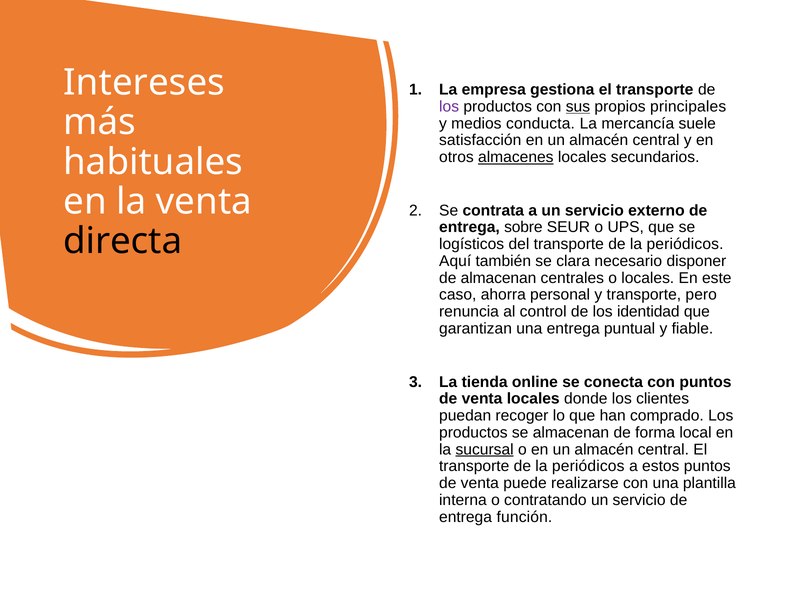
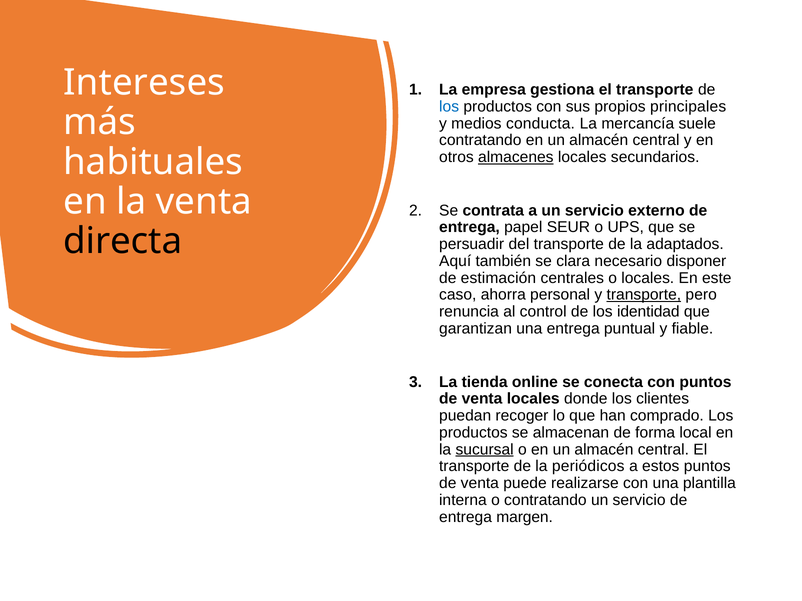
los at (449, 107) colour: purple -> blue
sus underline: present -> none
satisfacción at (480, 140): satisfacción -> contratando
sobre: sobre -> papel
logísticos: logísticos -> persuadir
periódicos at (685, 244): periódicos -> adaptados
de almacenan: almacenan -> estimación
transporte at (644, 295) underline: none -> present
función: función -> margen
